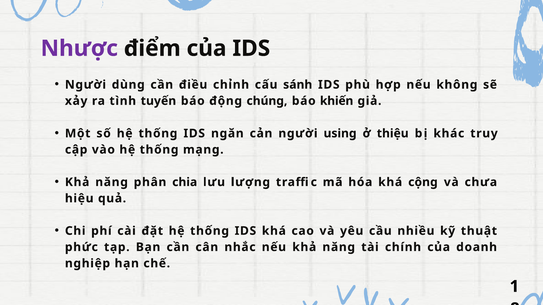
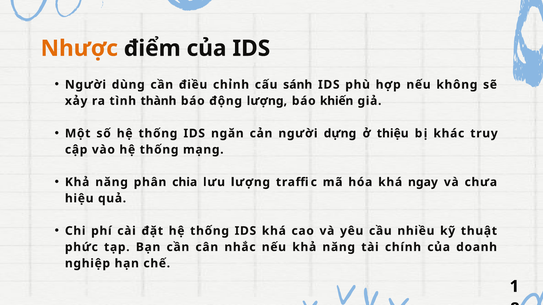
Nhược colour: purple -> orange
tuyến: tuyến -> thành
động chúng: chúng -> lượng
using: using -> dựng
cộng: cộng -> ngay
